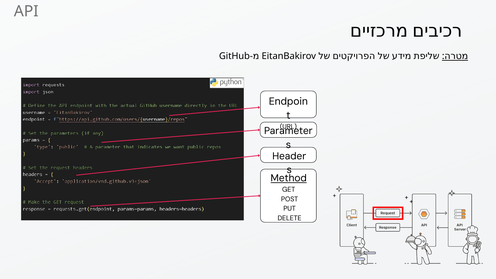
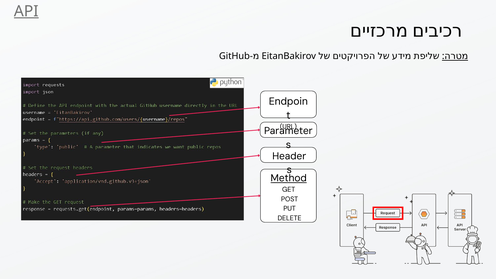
API underline: none -> present
